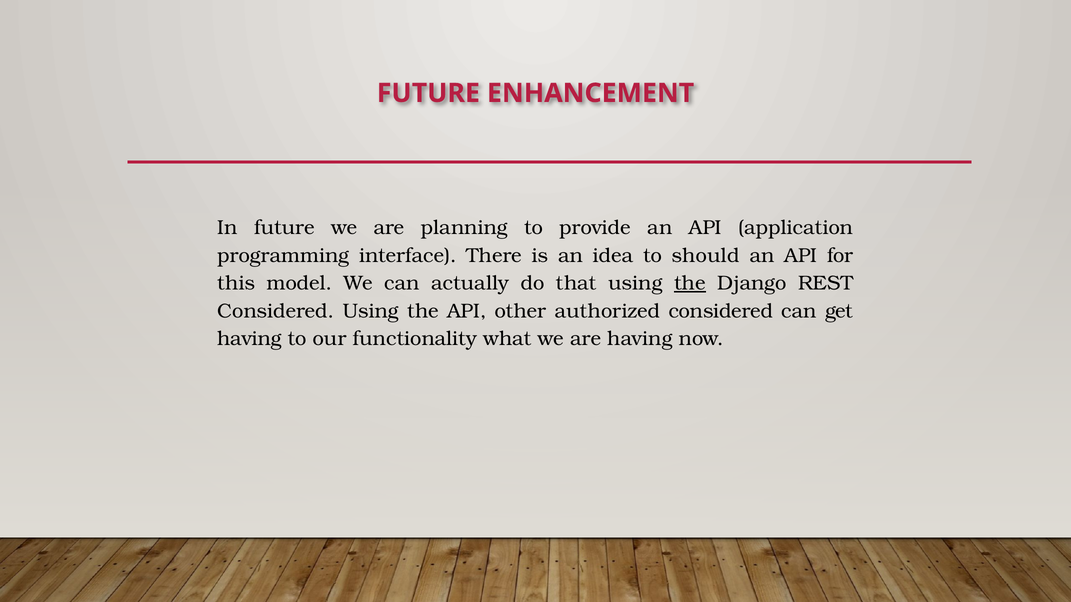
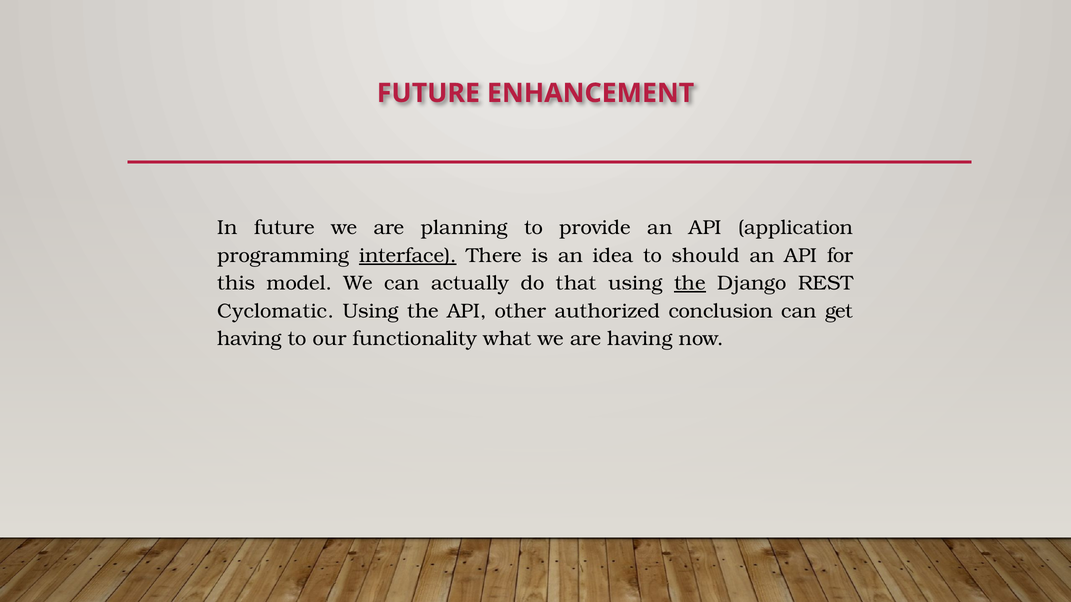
interface underline: none -> present
Considered at (276, 311): Considered -> Cyclomatic
authorized considered: considered -> conclusion
